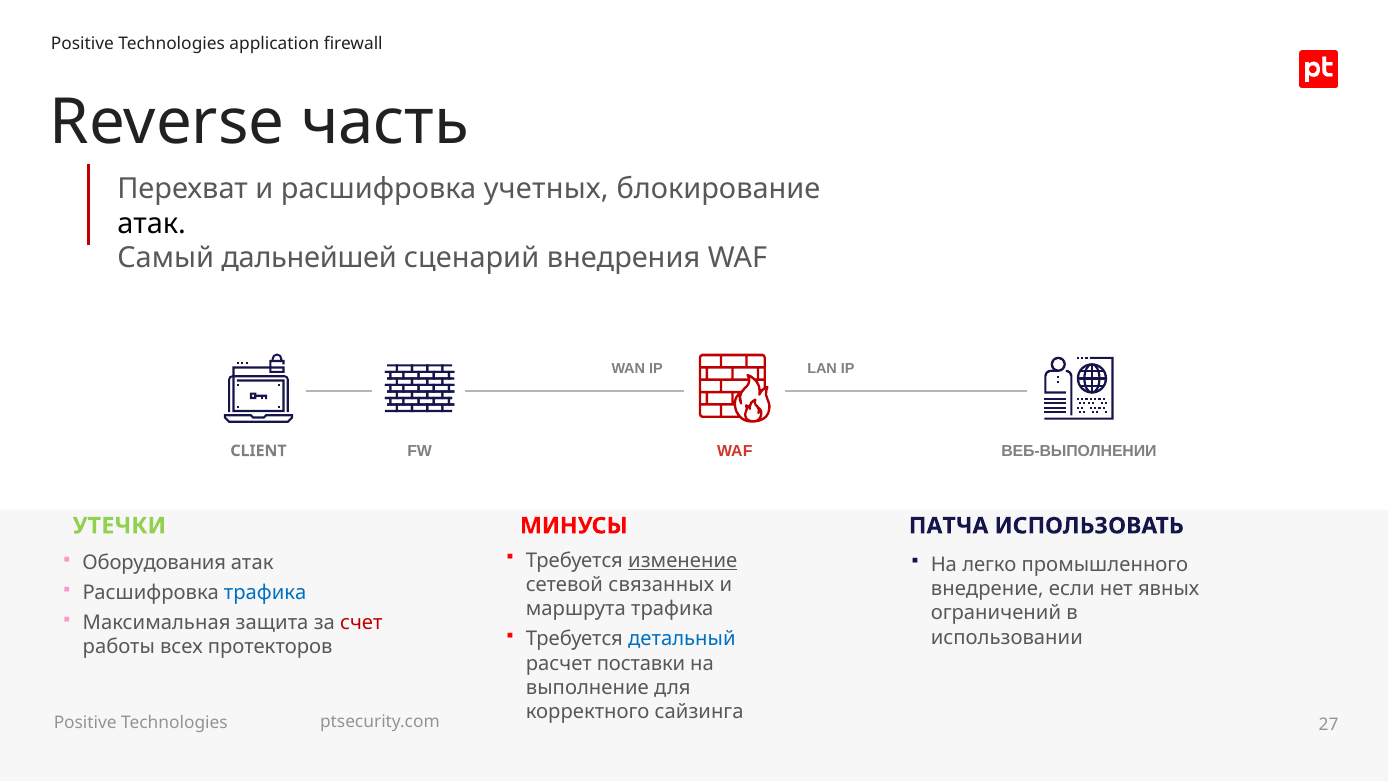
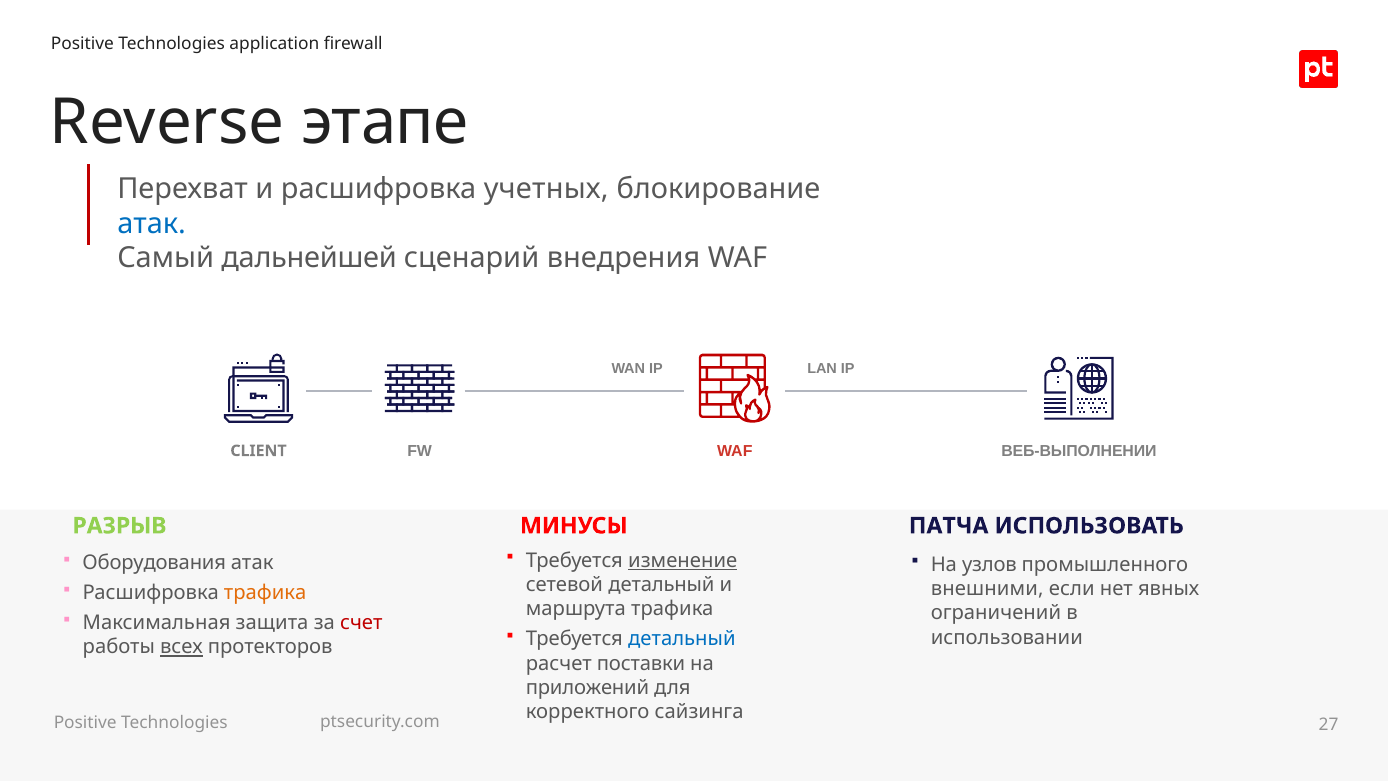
часть: часть -> этапе
атак at (152, 224) colour: black -> blue
УТЕЧКИ: УТЕЧКИ -> РАЗРЫВ
легко: легко -> узлов
сетевой связанных: связанных -> детальный
внедрение: внедрение -> внешними
трафика at (265, 593) colour: blue -> orange
всех underline: none -> present
выполнение: выполнение -> приложений
